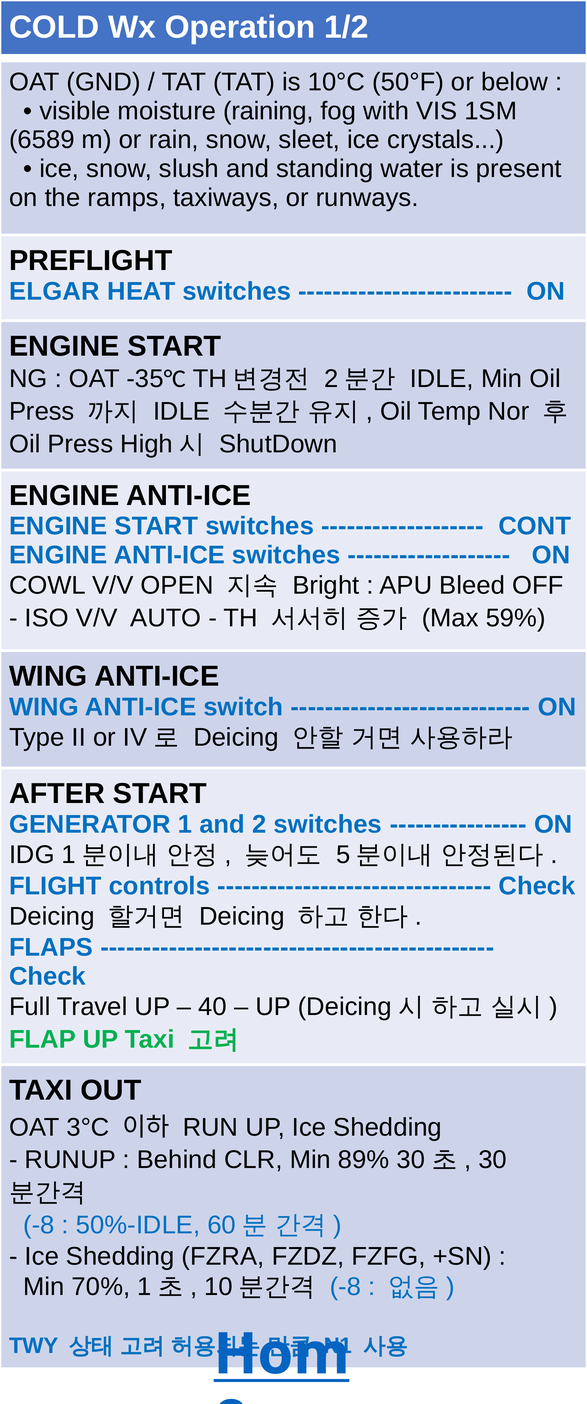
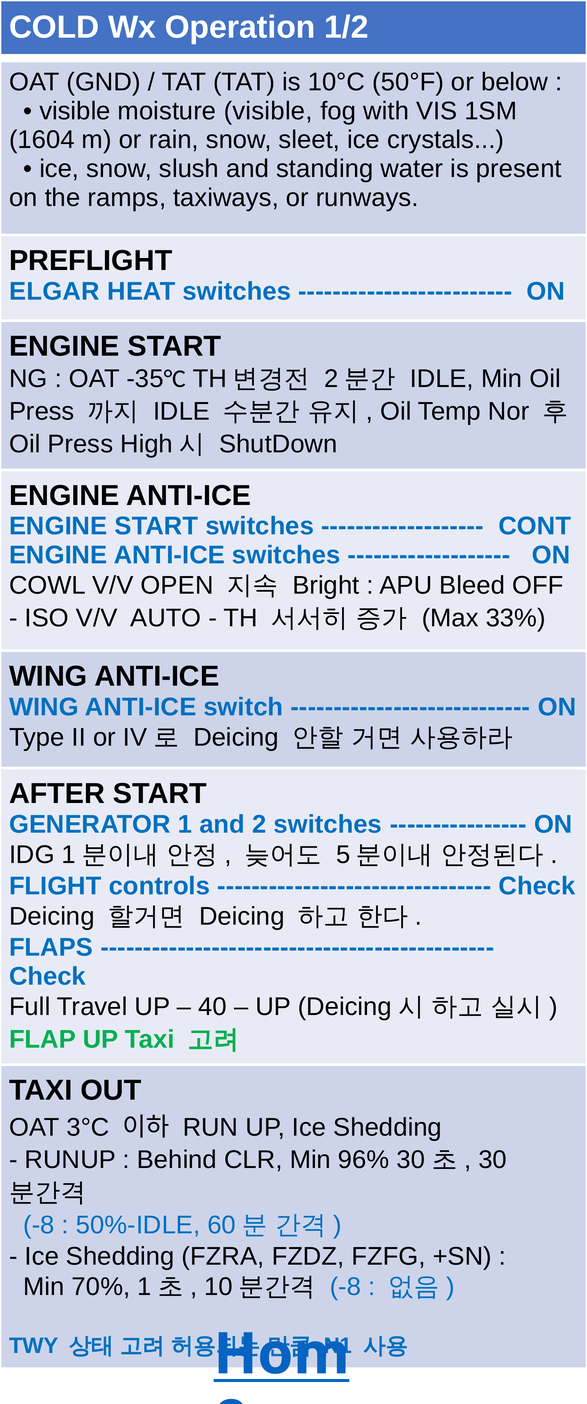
moisture raining: raining -> visible
6589: 6589 -> 1604
59%: 59% -> 33%
89%: 89% -> 96%
